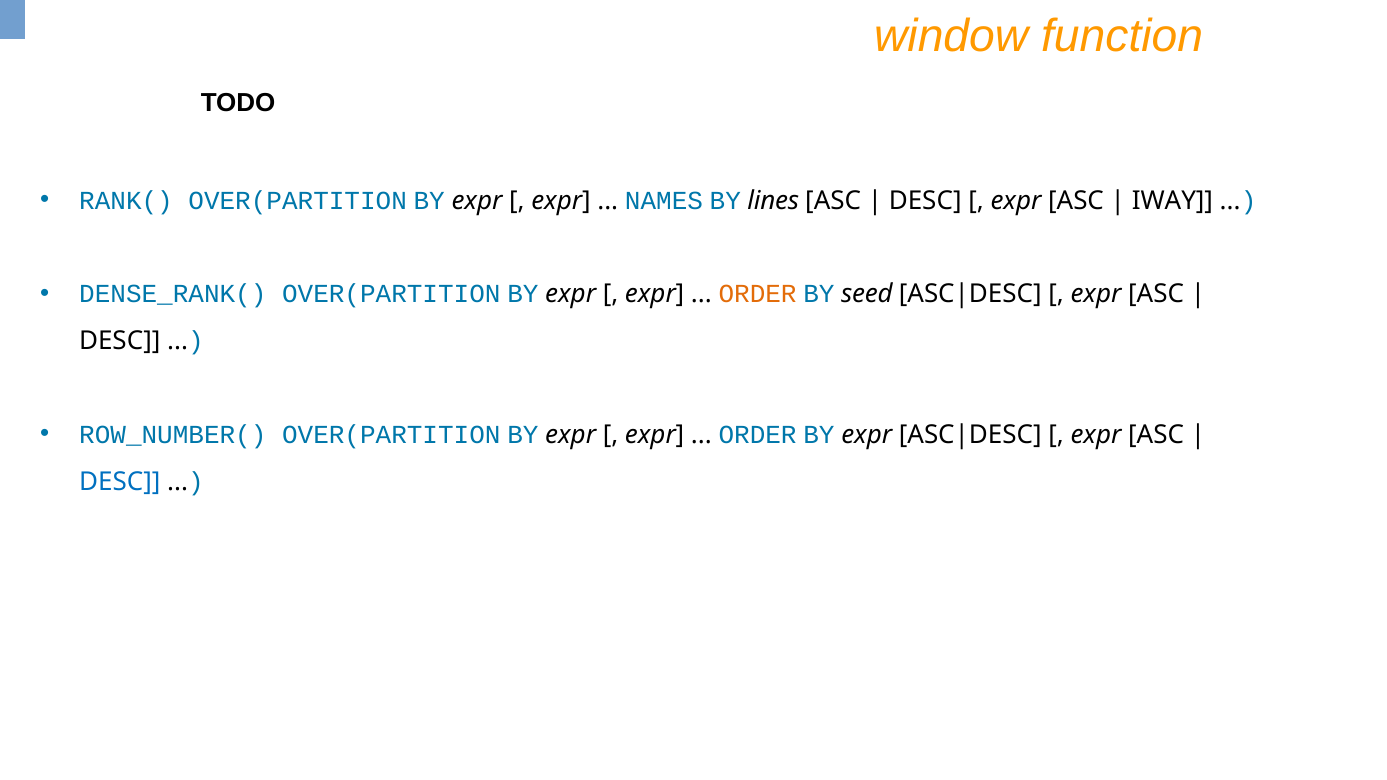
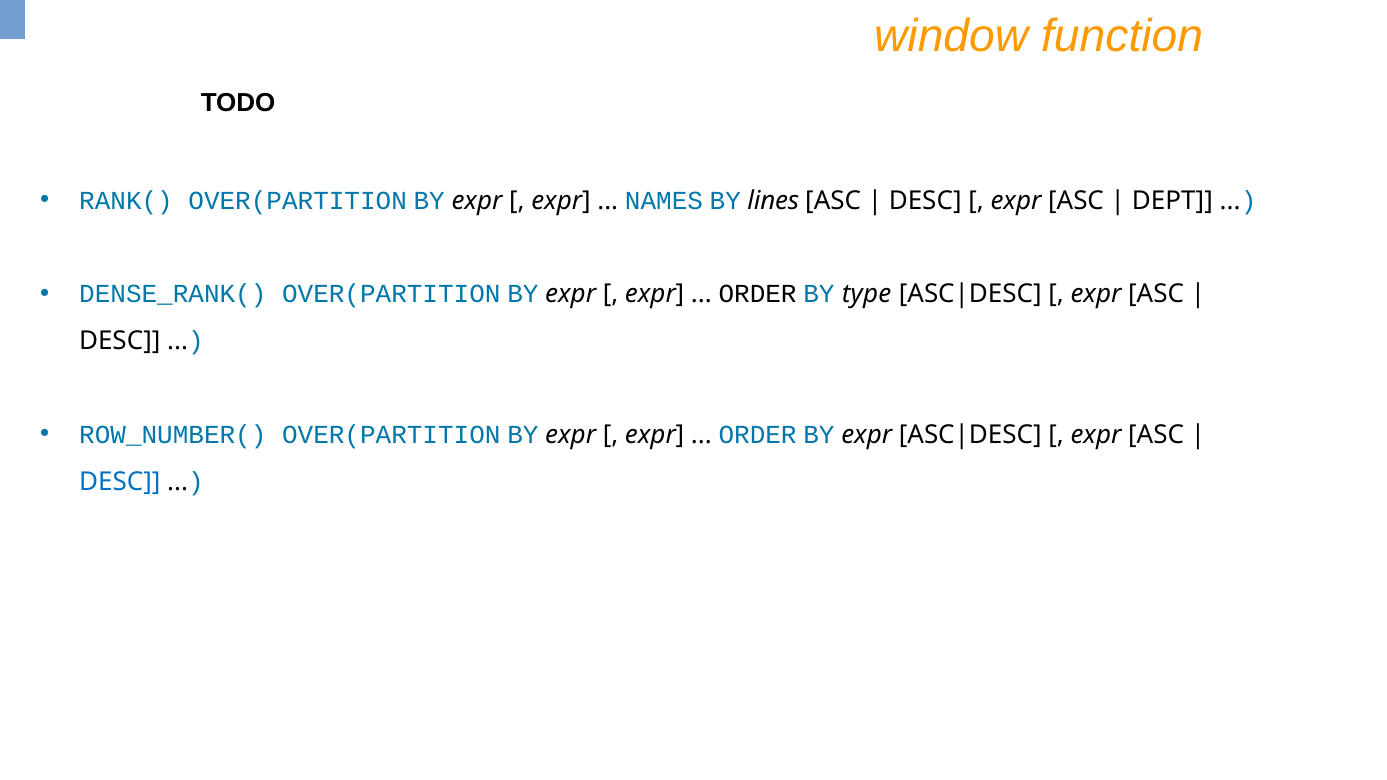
IWAY: IWAY -> DEPT
ORDER at (758, 294) colour: orange -> black
seed: seed -> type
